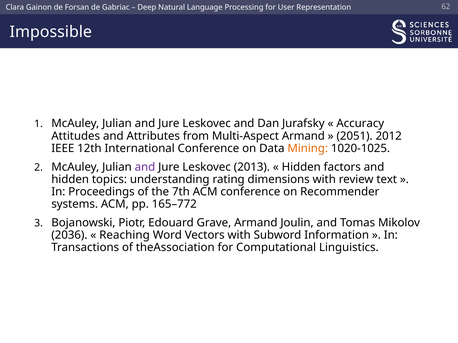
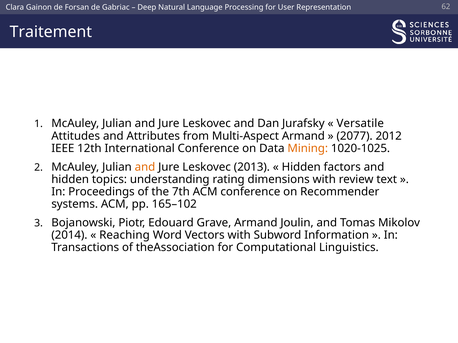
Impossible: Impossible -> Traitement
Accuracy: Accuracy -> Versatile
2051: 2051 -> 2077
and at (145, 167) colour: purple -> orange
165–772: 165–772 -> 165–102
2036: 2036 -> 2014
